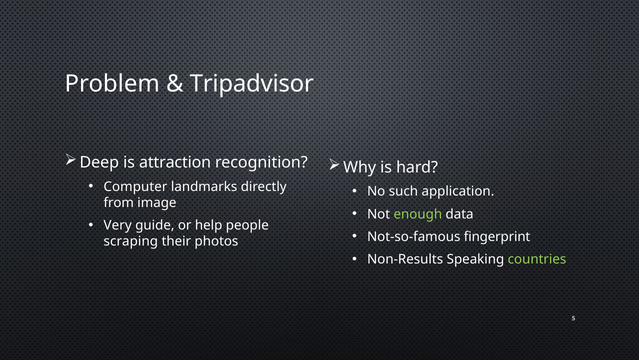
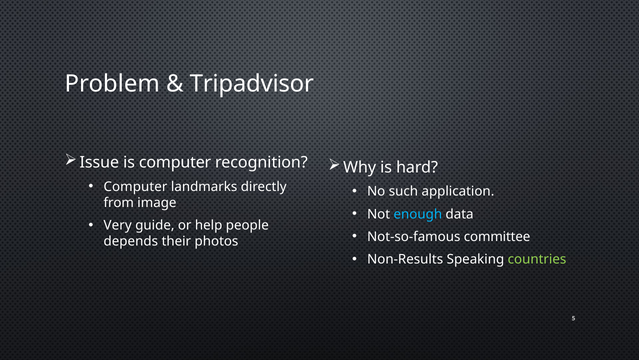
Deep: Deep -> Issue
is attraction: attraction -> computer
enough colour: light green -> light blue
fingerprint: fingerprint -> committee
scraping: scraping -> depends
